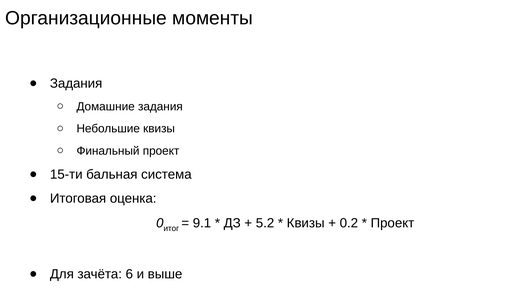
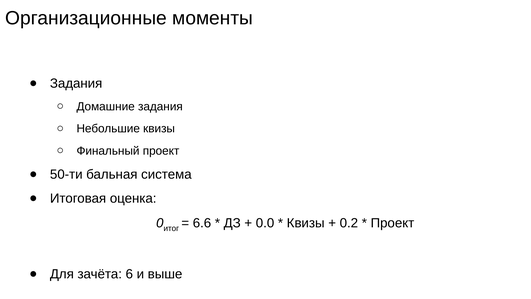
15-ти: 15-ти -> 50-ти
9.1: 9.1 -> 6.6
5.2: 5.2 -> 0.0
